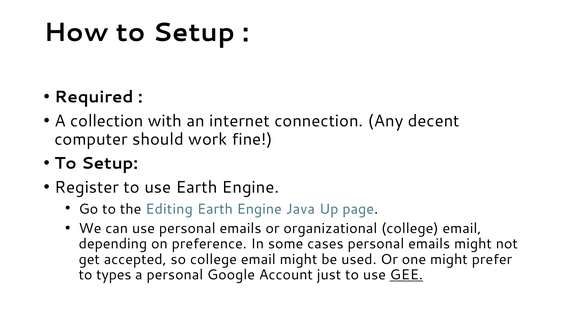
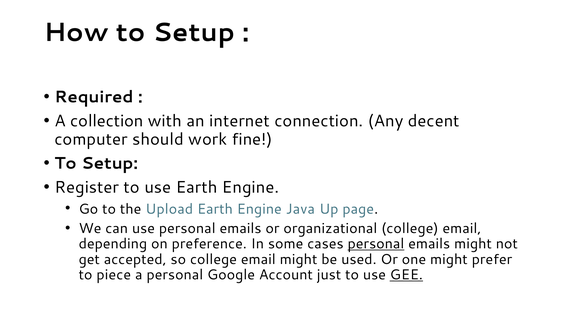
Editing: Editing -> Upload
personal at (376, 243) underline: none -> present
types: types -> piece
